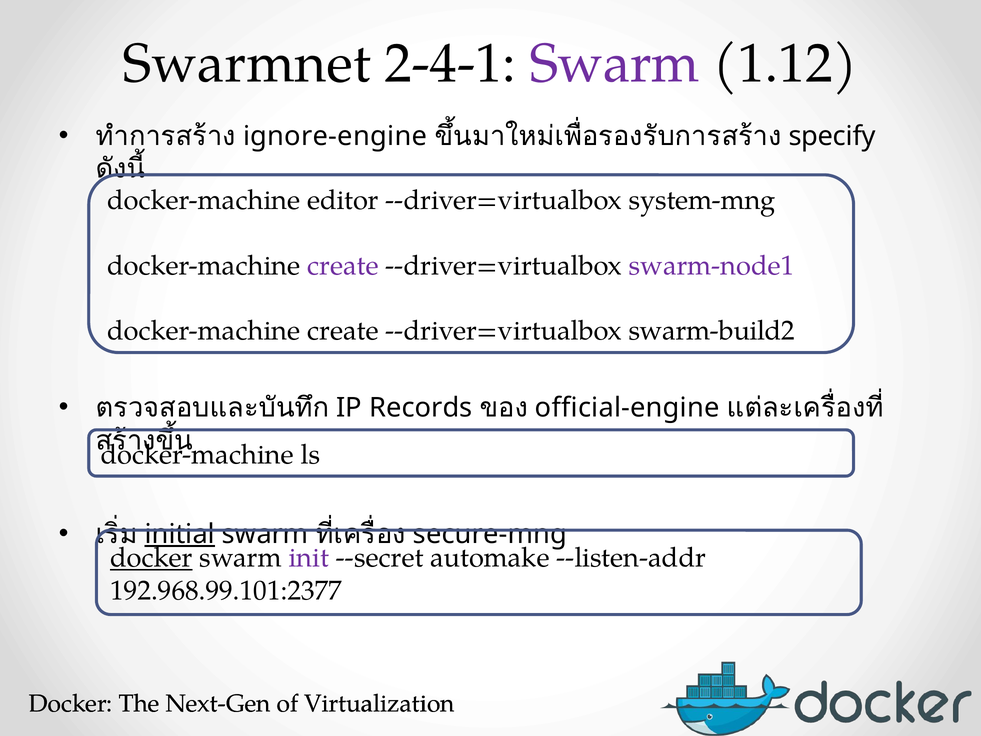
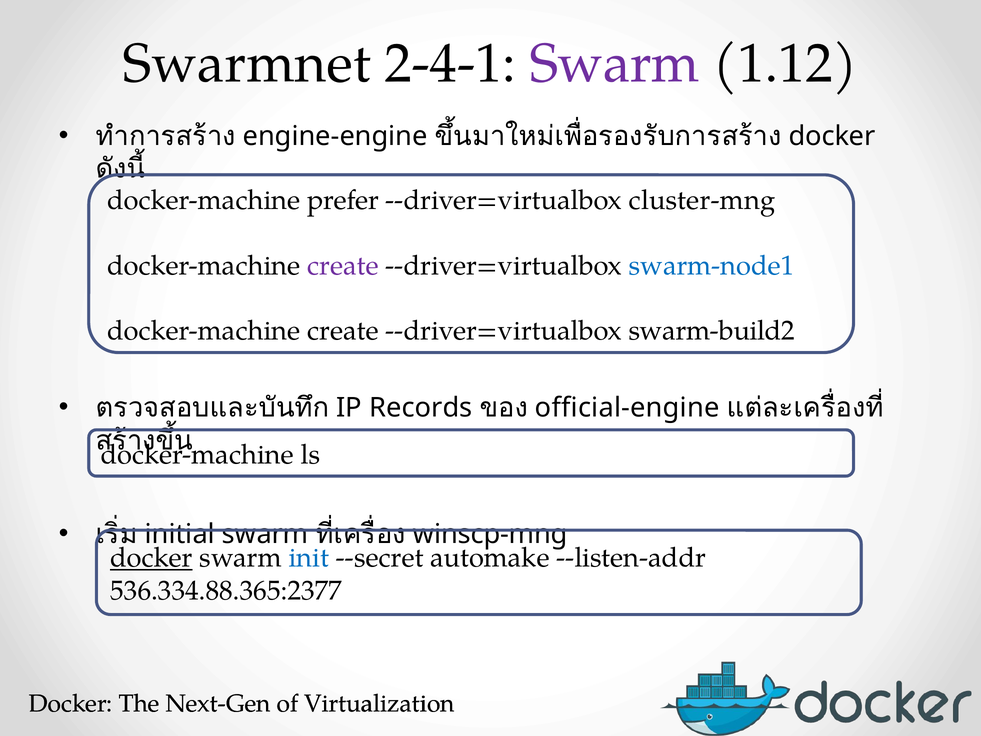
ignore-engine: ignore-engine -> engine-engine
specify at (832, 136): specify -> docker
editor: editor -> prefer
system-mng: system-mng -> cluster-mng
swarm-node1 colour: purple -> blue
initial underline: present -> none
secure-mng: secure-mng -> winscp-mng
init colour: purple -> blue
192.968.99.101:2377: 192.968.99.101:2377 -> 536.334.88.365:2377
